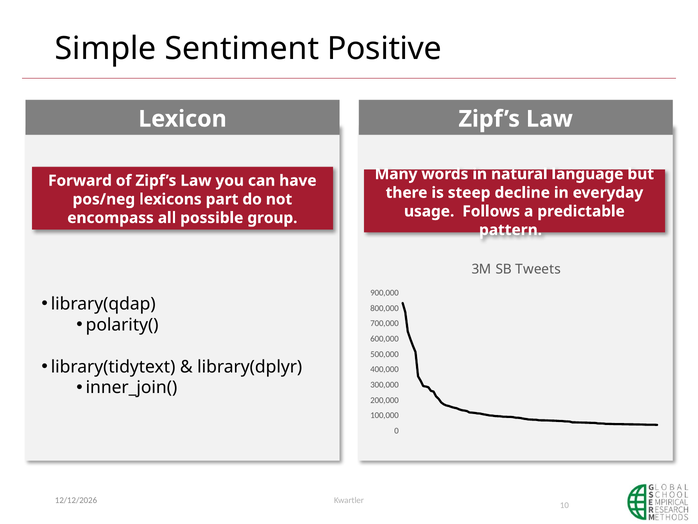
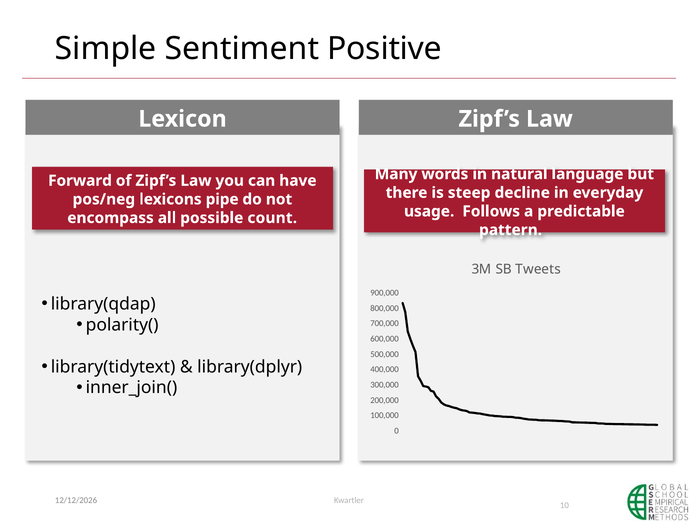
part: part -> pipe
group: group -> count
